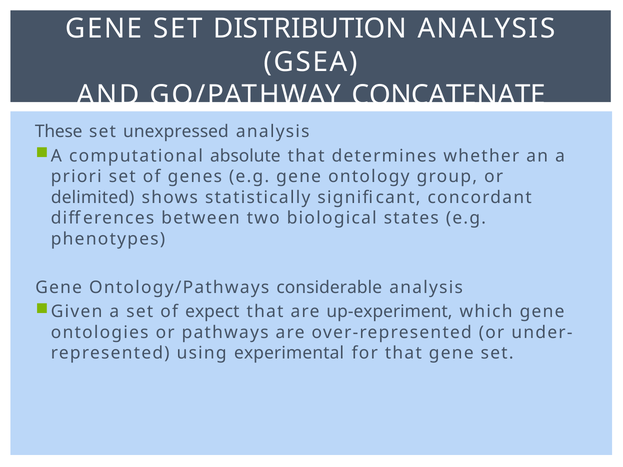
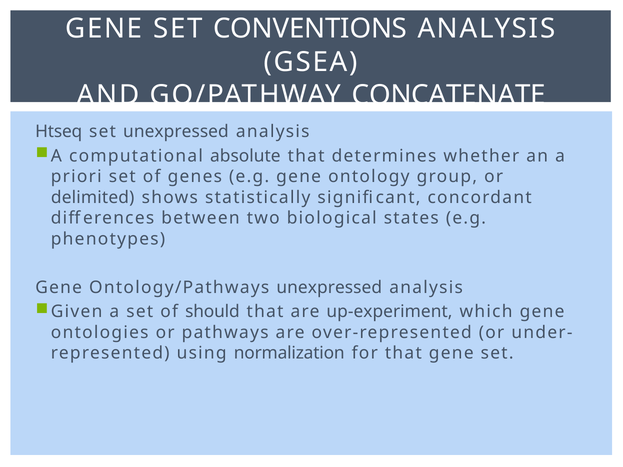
DISTRIBUTION: DISTRIBUTION -> CONVENTIONS
These: These -> Htseq
Ontology/Pathways considerable: considerable -> unexpressed
expect: expect -> should
experimental: experimental -> normalization
